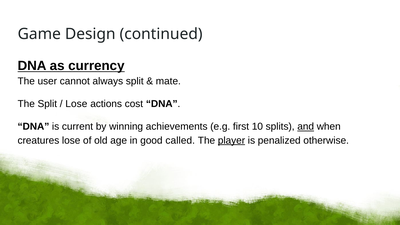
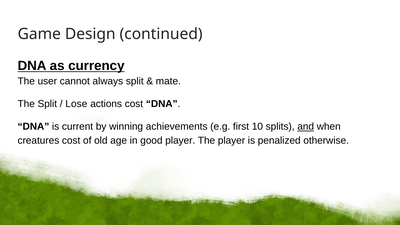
creatures lose: lose -> cost
good called: called -> player
player at (231, 140) underline: present -> none
